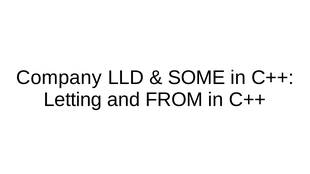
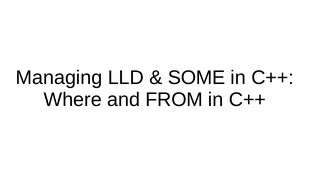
Company: Company -> Managing
Letting: Letting -> Where
